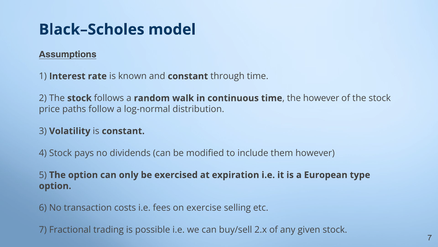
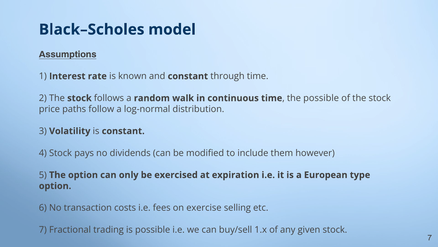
the however: however -> possible
2.x: 2.x -> 1.x
